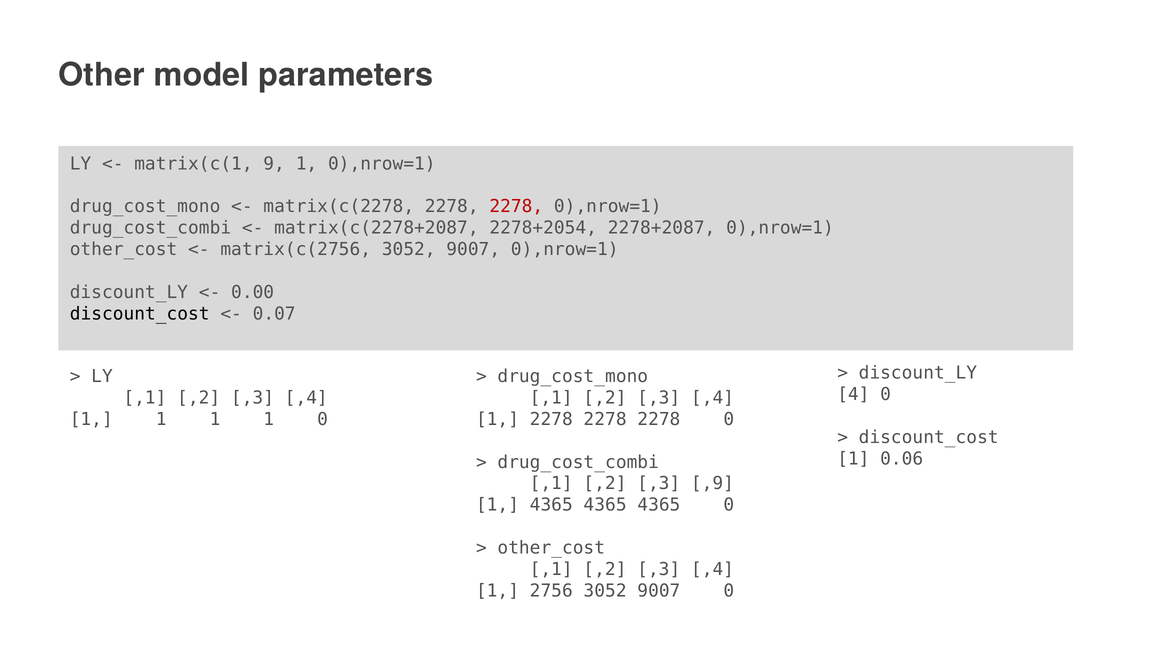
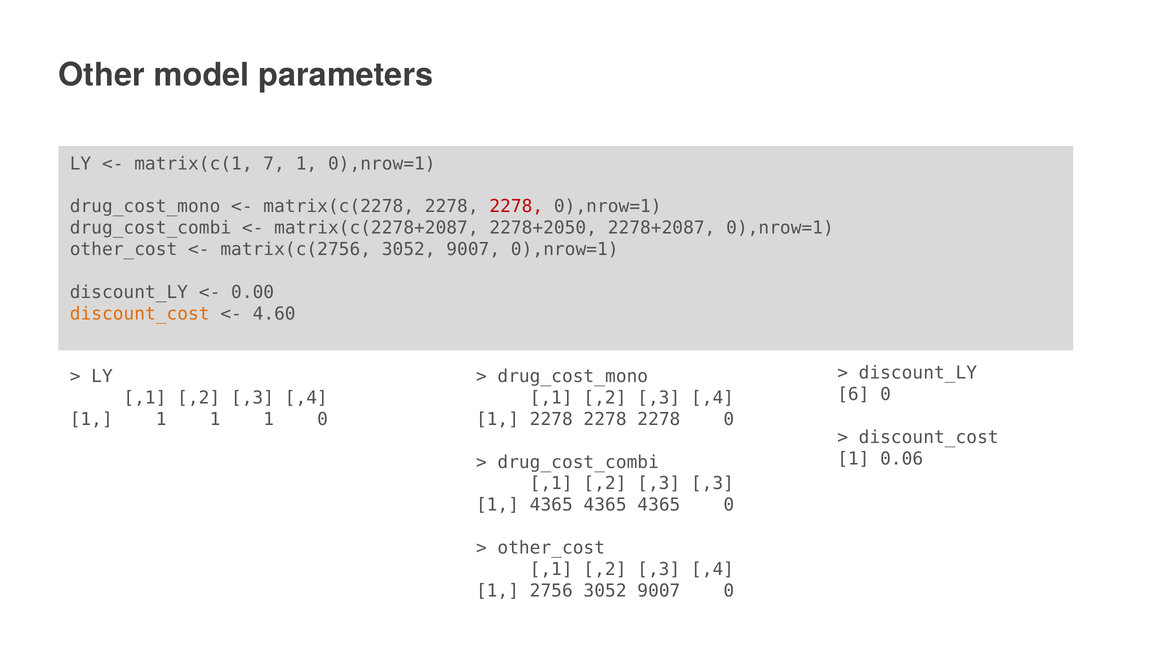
9: 9 -> 7
2278+2054: 2278+2054 -> 2278+2050
discount_cost at (140, 313) colour: black -> orange
0.07: 0.07 -> 4.60
4: 4 -> 6
,3 ,9: ,9 -> ,3
